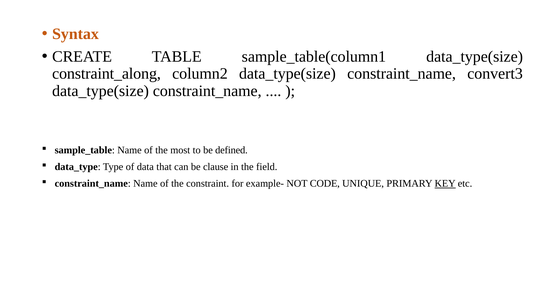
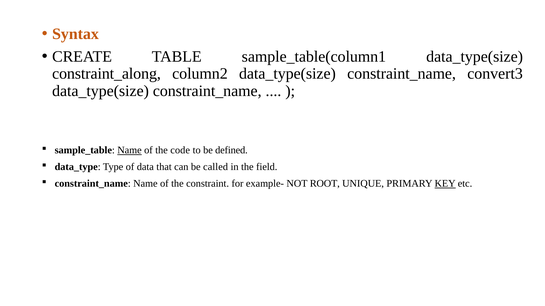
Name at (130, 150) underline: none -> present
most: most -> code
clause: clause -> called
CODE: CODE -> ROOT
